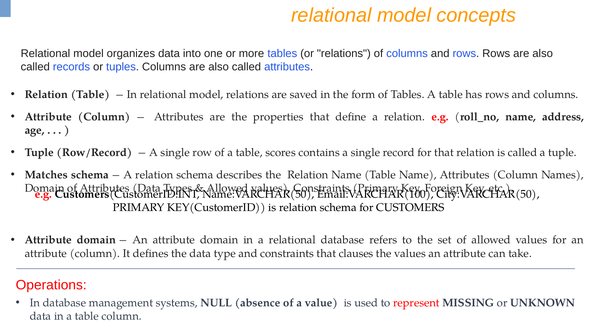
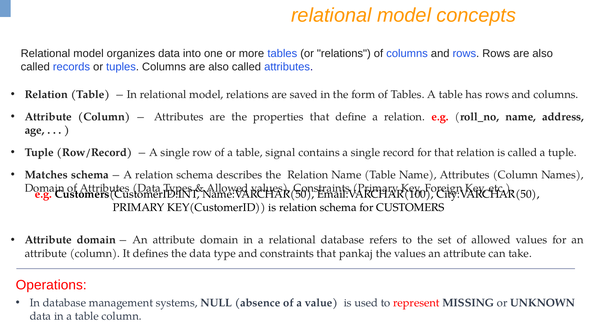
scores: scores -> signal
clauses: clauses -> pankaj
